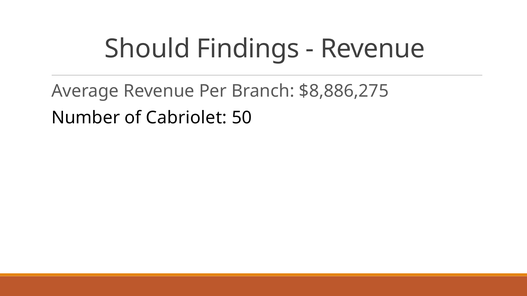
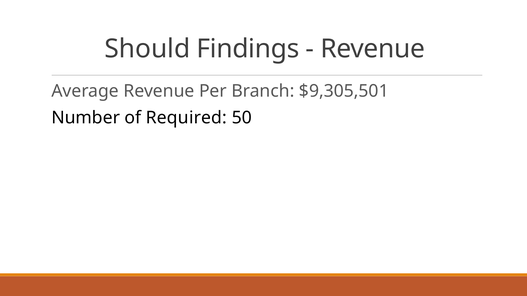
$8,886,275: $8,886,275 -> $9,305,501
Cabriolet: Cabriolet -> Required
